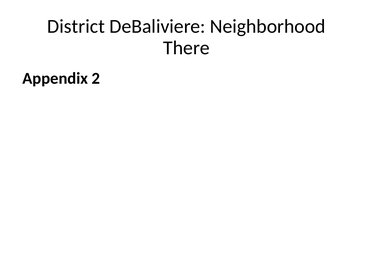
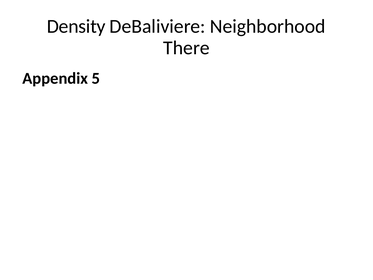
District: District -> Density
2: 2 -> 5
